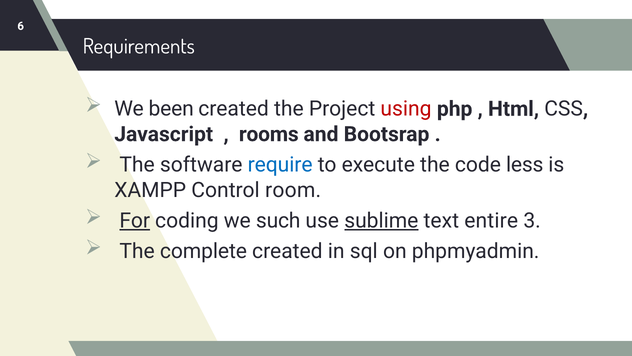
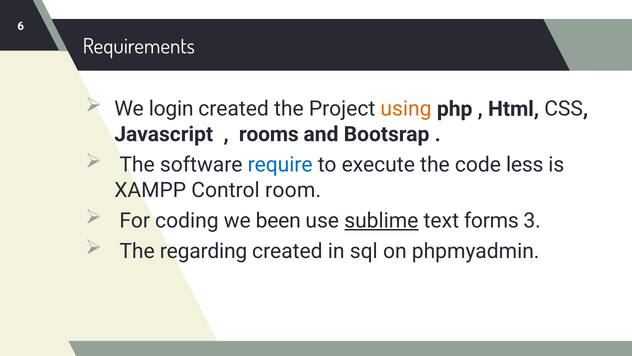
been: been -> login
using colour: red -> orange
For underline: present -> none
such: such -> been
entire: entire -> forms
complete: complete -> regarding
